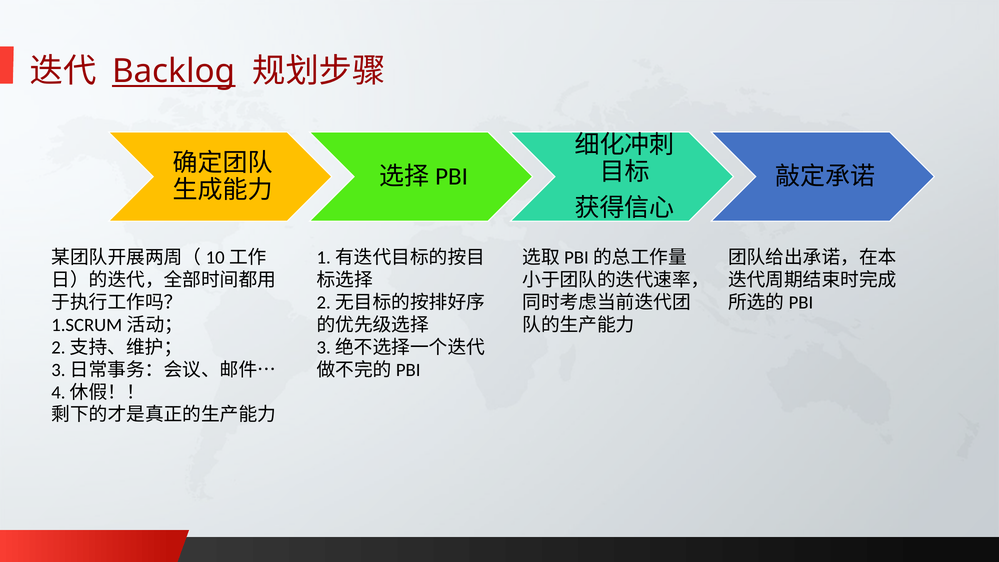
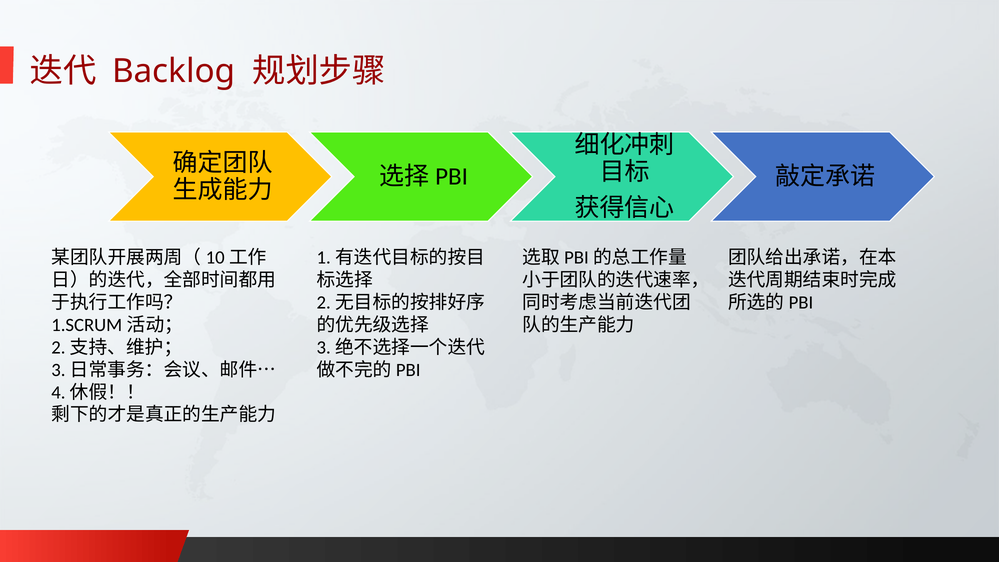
Backlog underline: present -> none
